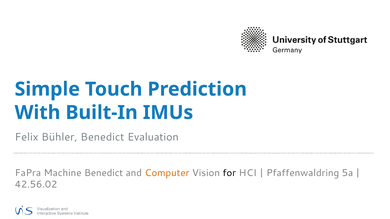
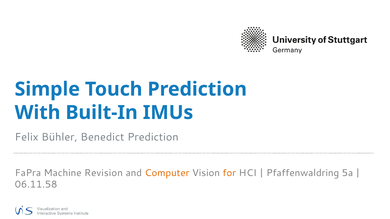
Benedict Evaluation: Evaluation -> Prediction
Machine Benedict: Benedict -> Revision
for colour: black -> orange
42.56.02: 42.56.02 -> 06.11.58
